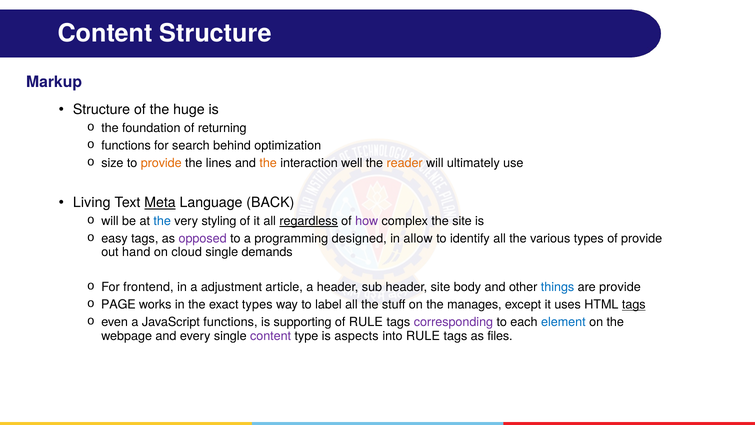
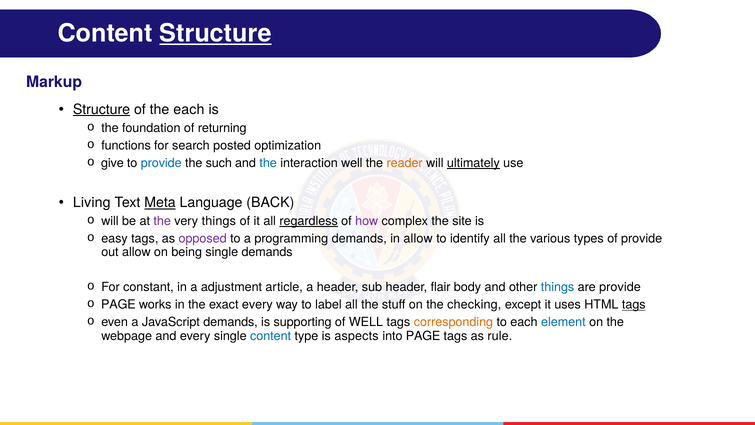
Structure at (216, 33) underline: none -> present
Structure at (102, 109) underline: none -> present
the huge: huge -> each
behind: behind -> posted
size: size -> give
provide at (161, 163) colour: orange -> blue
lines: lines -> such
the at (268, 163) colour: orange -> blue
ultimately underline: none -> present
the at (162, 221) colour: blue -> purple
very styling: styling -> things
programming designed: designed -> demands
out hand: hand -> allow
cloud: cloud -> being
frontend: frontend -> constant
header site: site -> flair
exact types: types -> every
manages: manages -> checking
JavaScript functions: functions -> demands
of RULE: RULE -> WELL
corresponding colour: purple -> orange
content at (271, 336) colour: purple -> blue
into RULE: RULE -> PAGE
files: files -> rule
